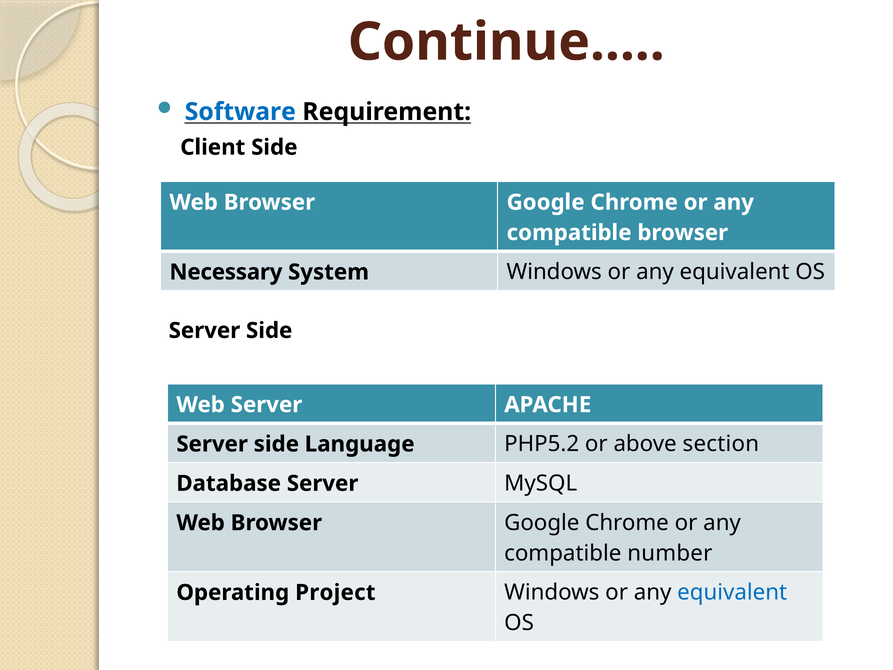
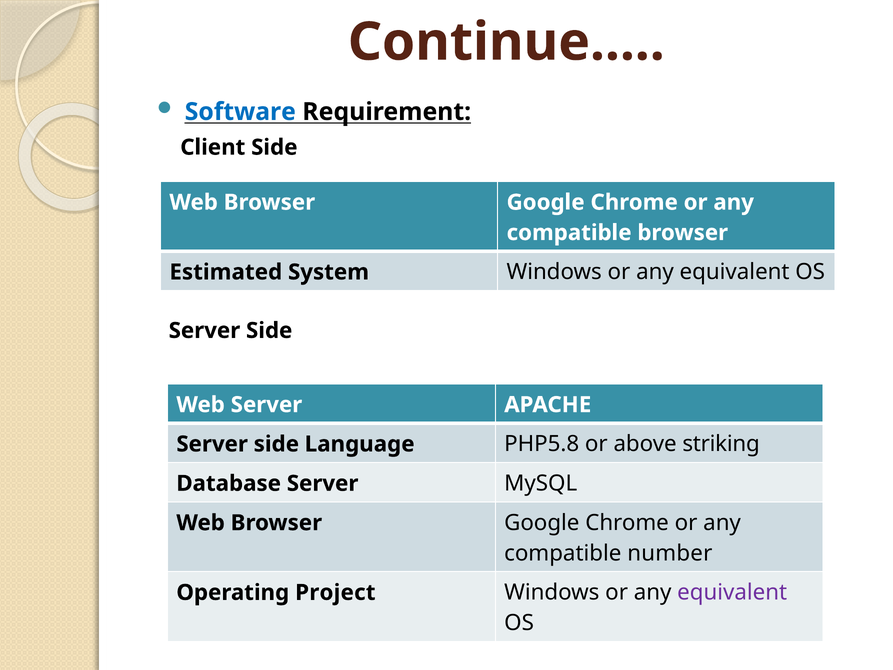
Necessary: Necessary -> Estimated
PHP5.2: PHP5.2 -> PHP5.8
section: section -> striking
equivalent at (732, 592) colour: blue -> purple
